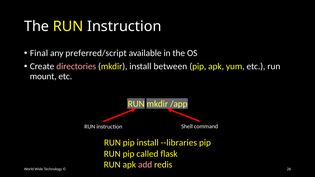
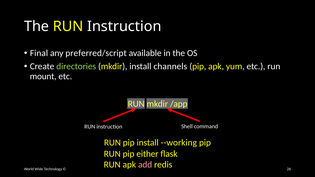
directories colour: pink -> light green
between: between -> channels
--libraries: --libraries -> --working
called: called -> either
